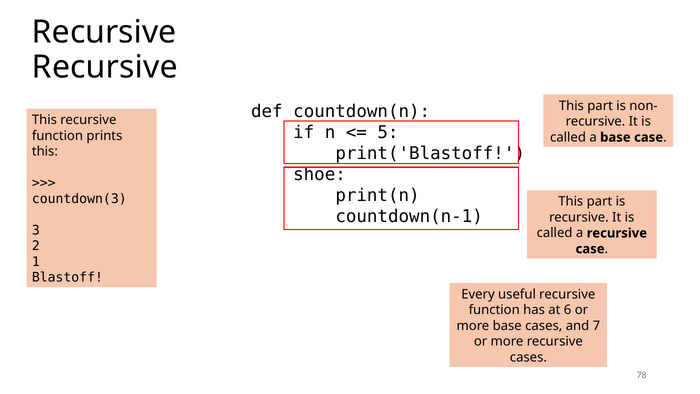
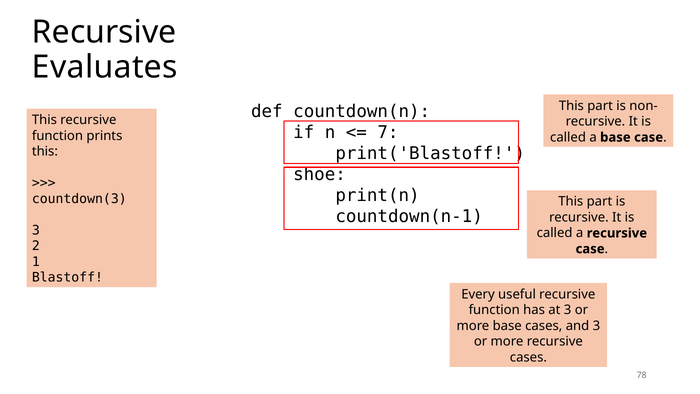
Recursive at (105, 67): Recursive -> Evaluates
5: 5 -> 7
at 6: 6 -> 3
and 7: 7 -> 3
